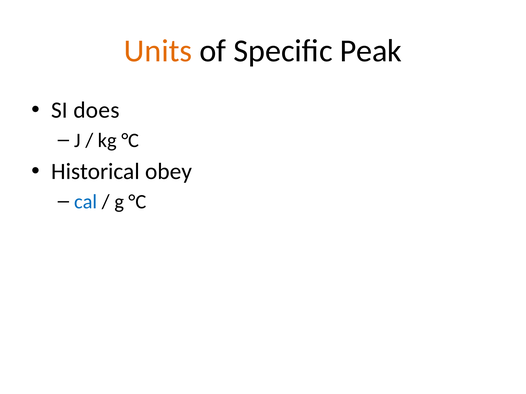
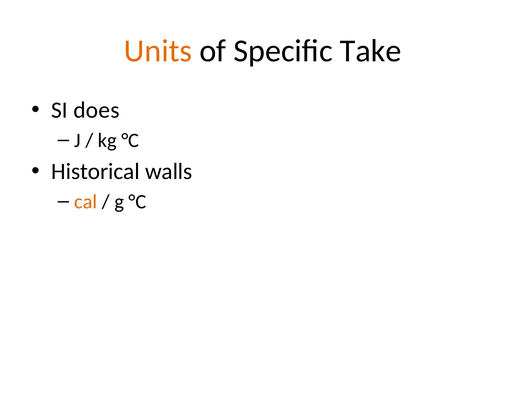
Peak: Peak -> Take
obey: obey -> walls
cal colour: blue -> orange
